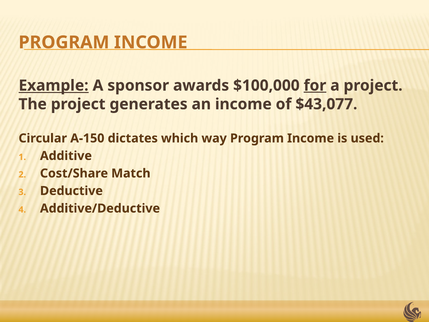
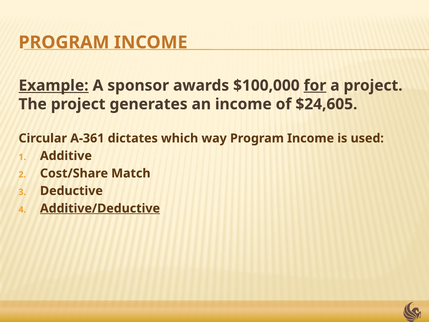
$43,077: $43,077 -> $24,605
A-150: A-150 -> A-361
Additive/Deductive underline: none -> present
